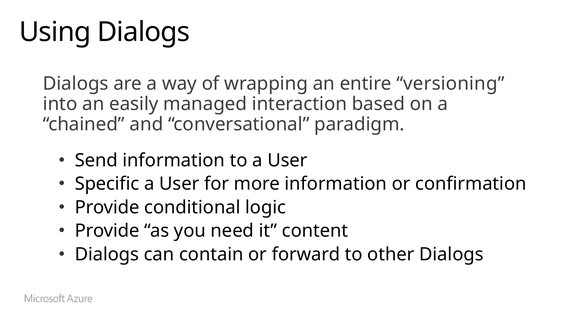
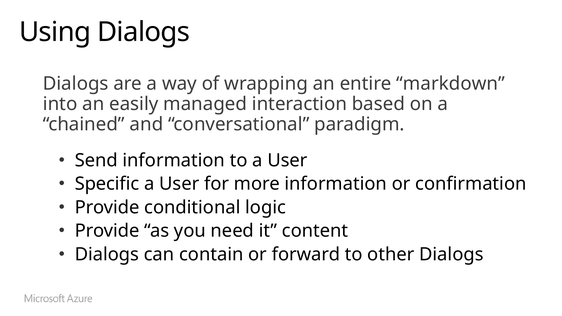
versioning: versioning -> markdown
